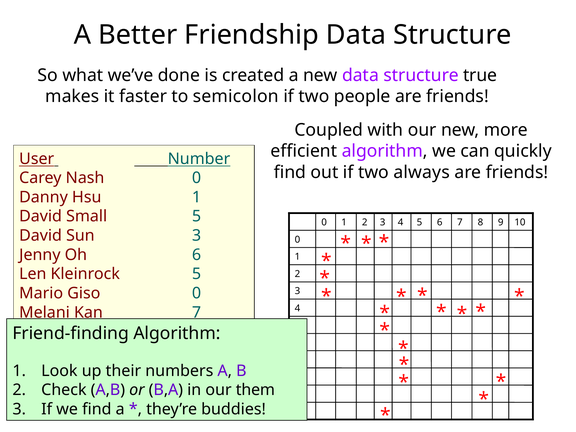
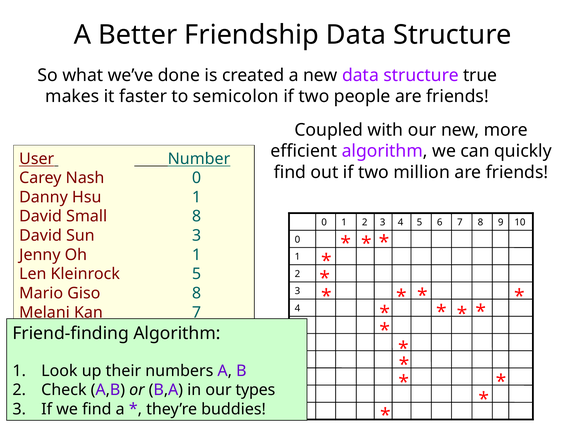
always: always -> million
Small 5: 5 -> 8
Oh 6: 6 -> 1
Giso 0: 0 -> 8
them: them -> types
